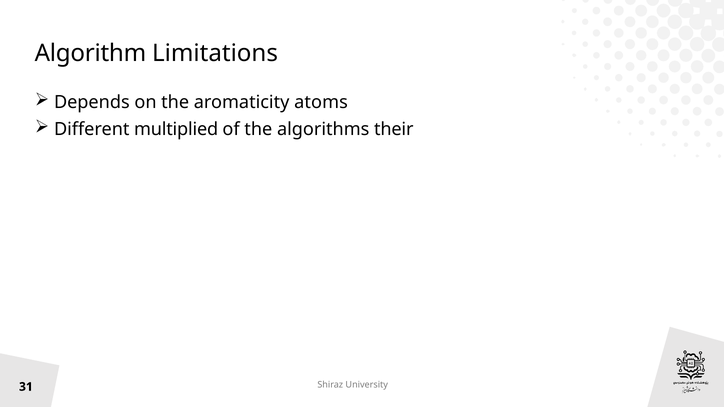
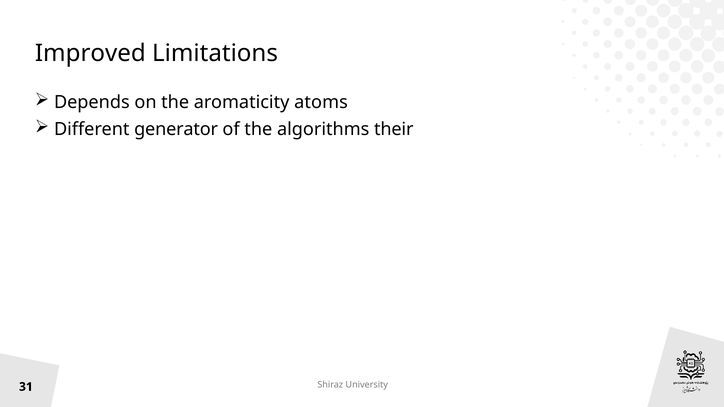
Algorithm: Algorithm -> Improved
multiplied: multiplied -> generator
